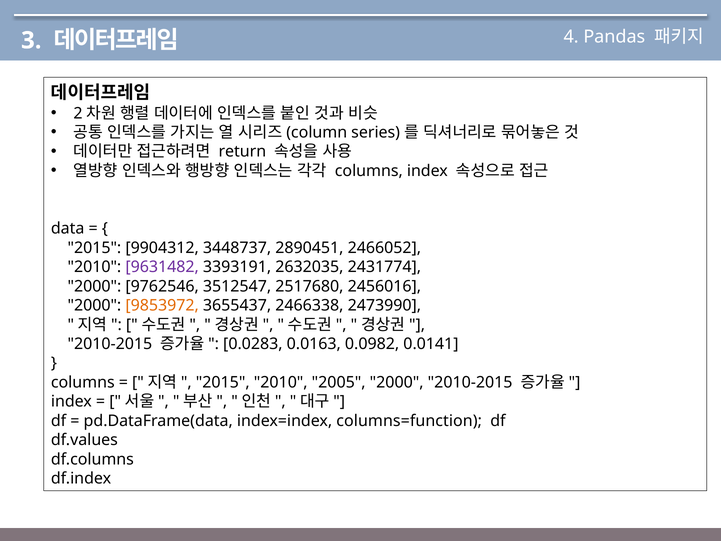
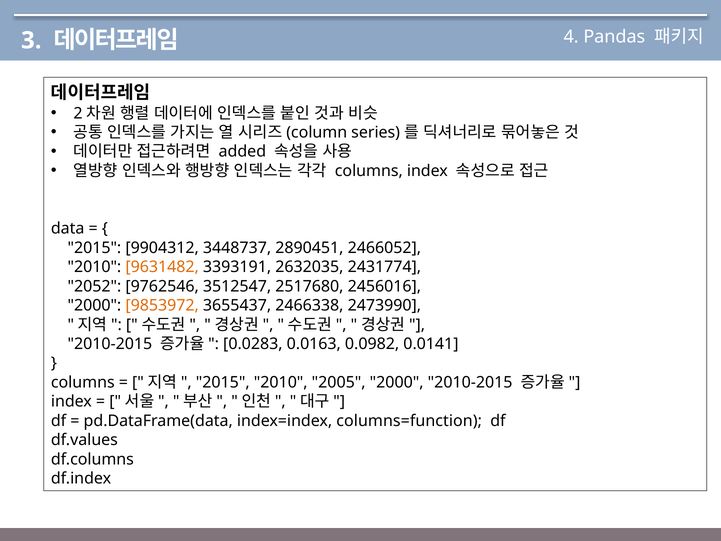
return: return -> added
9631482 colour: purple -> orange
2000 at (94, 286): 2000 -> 2052
